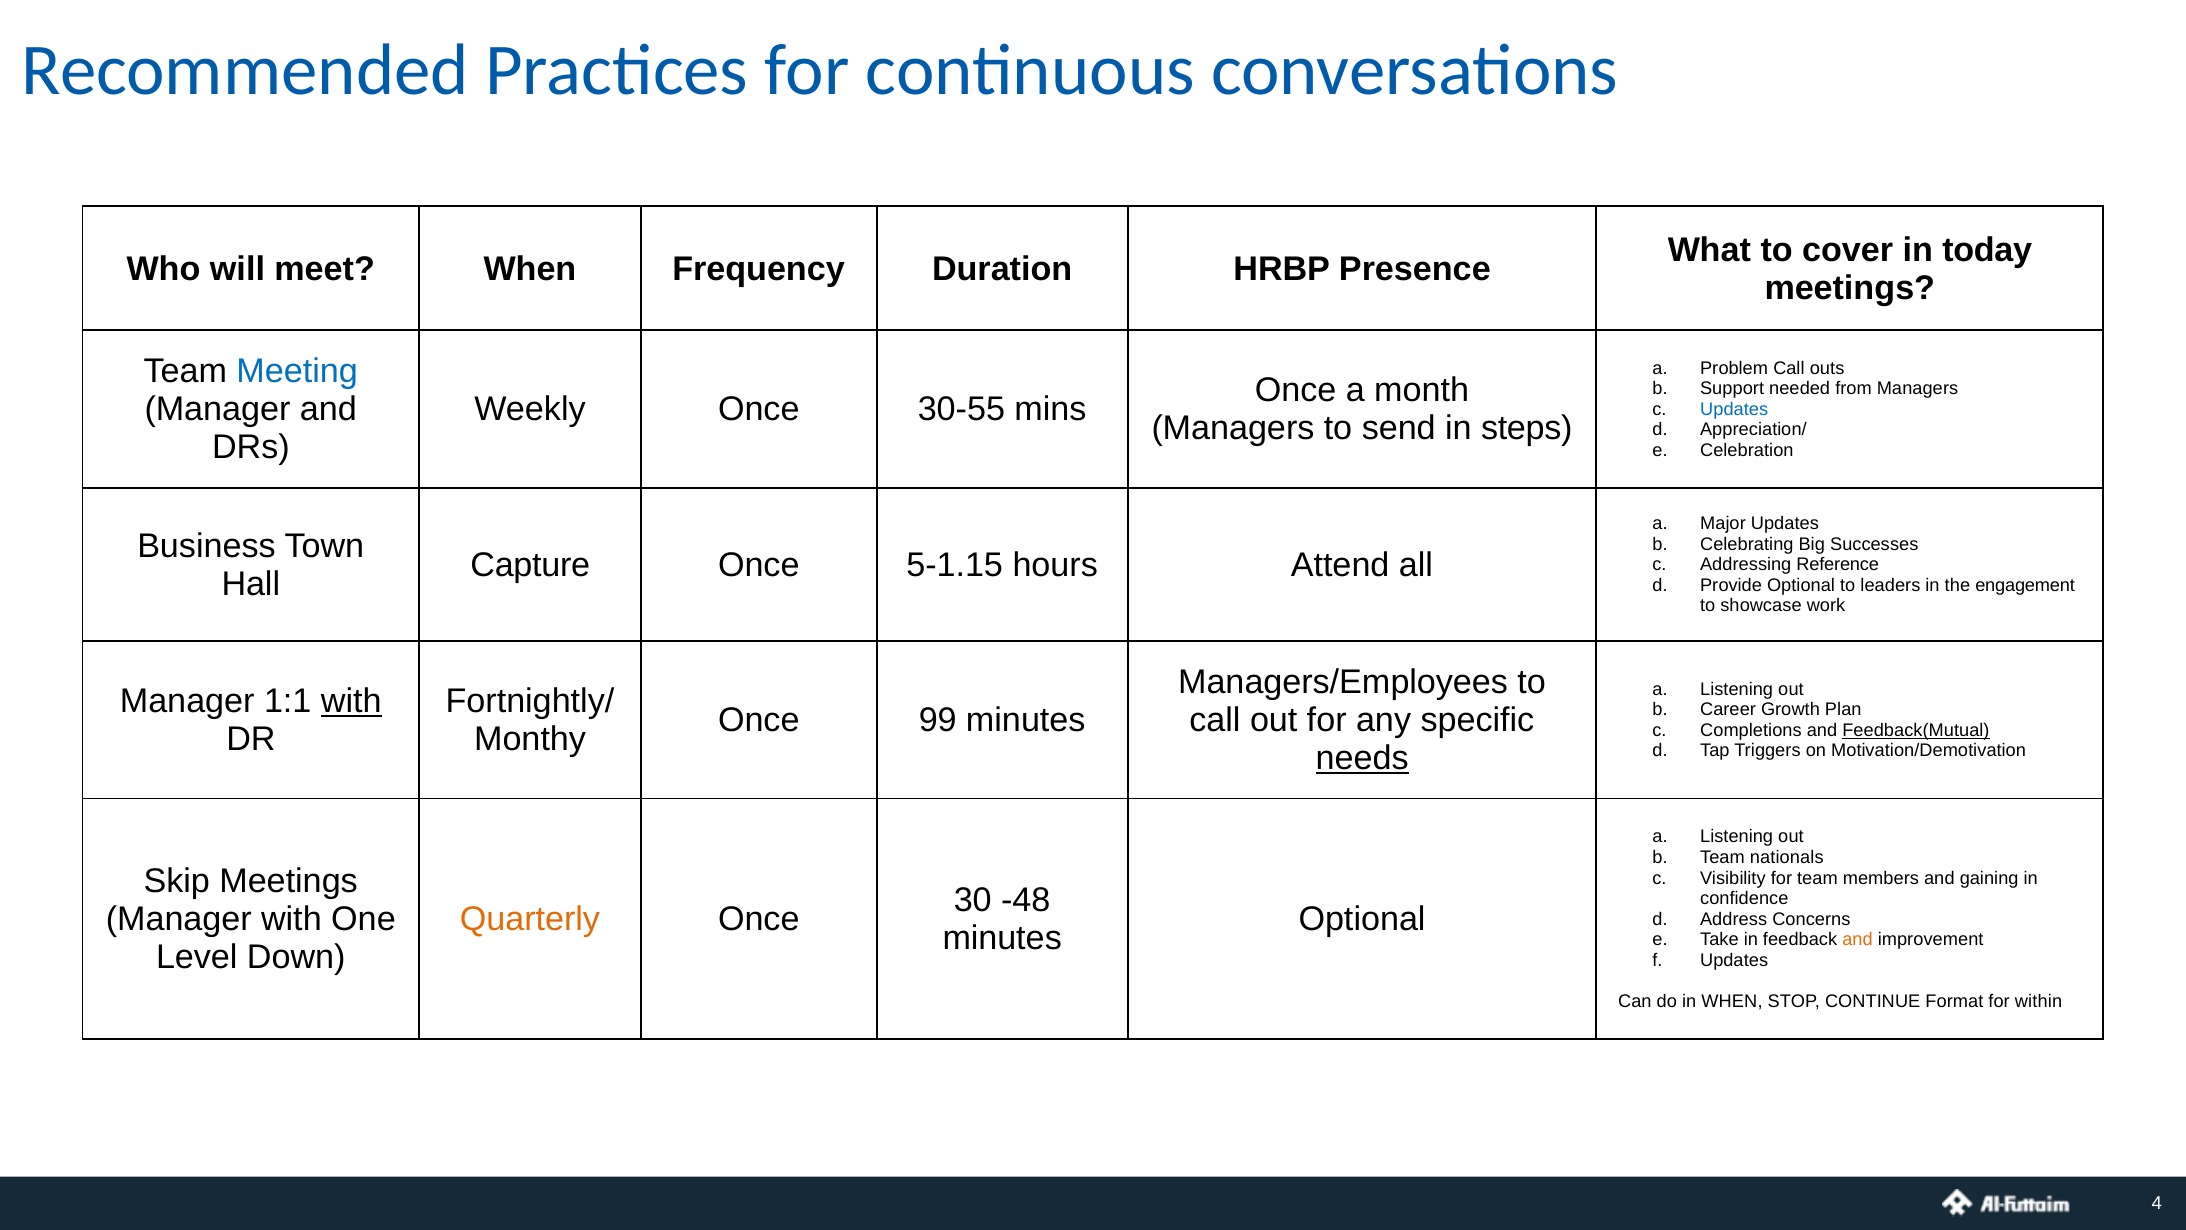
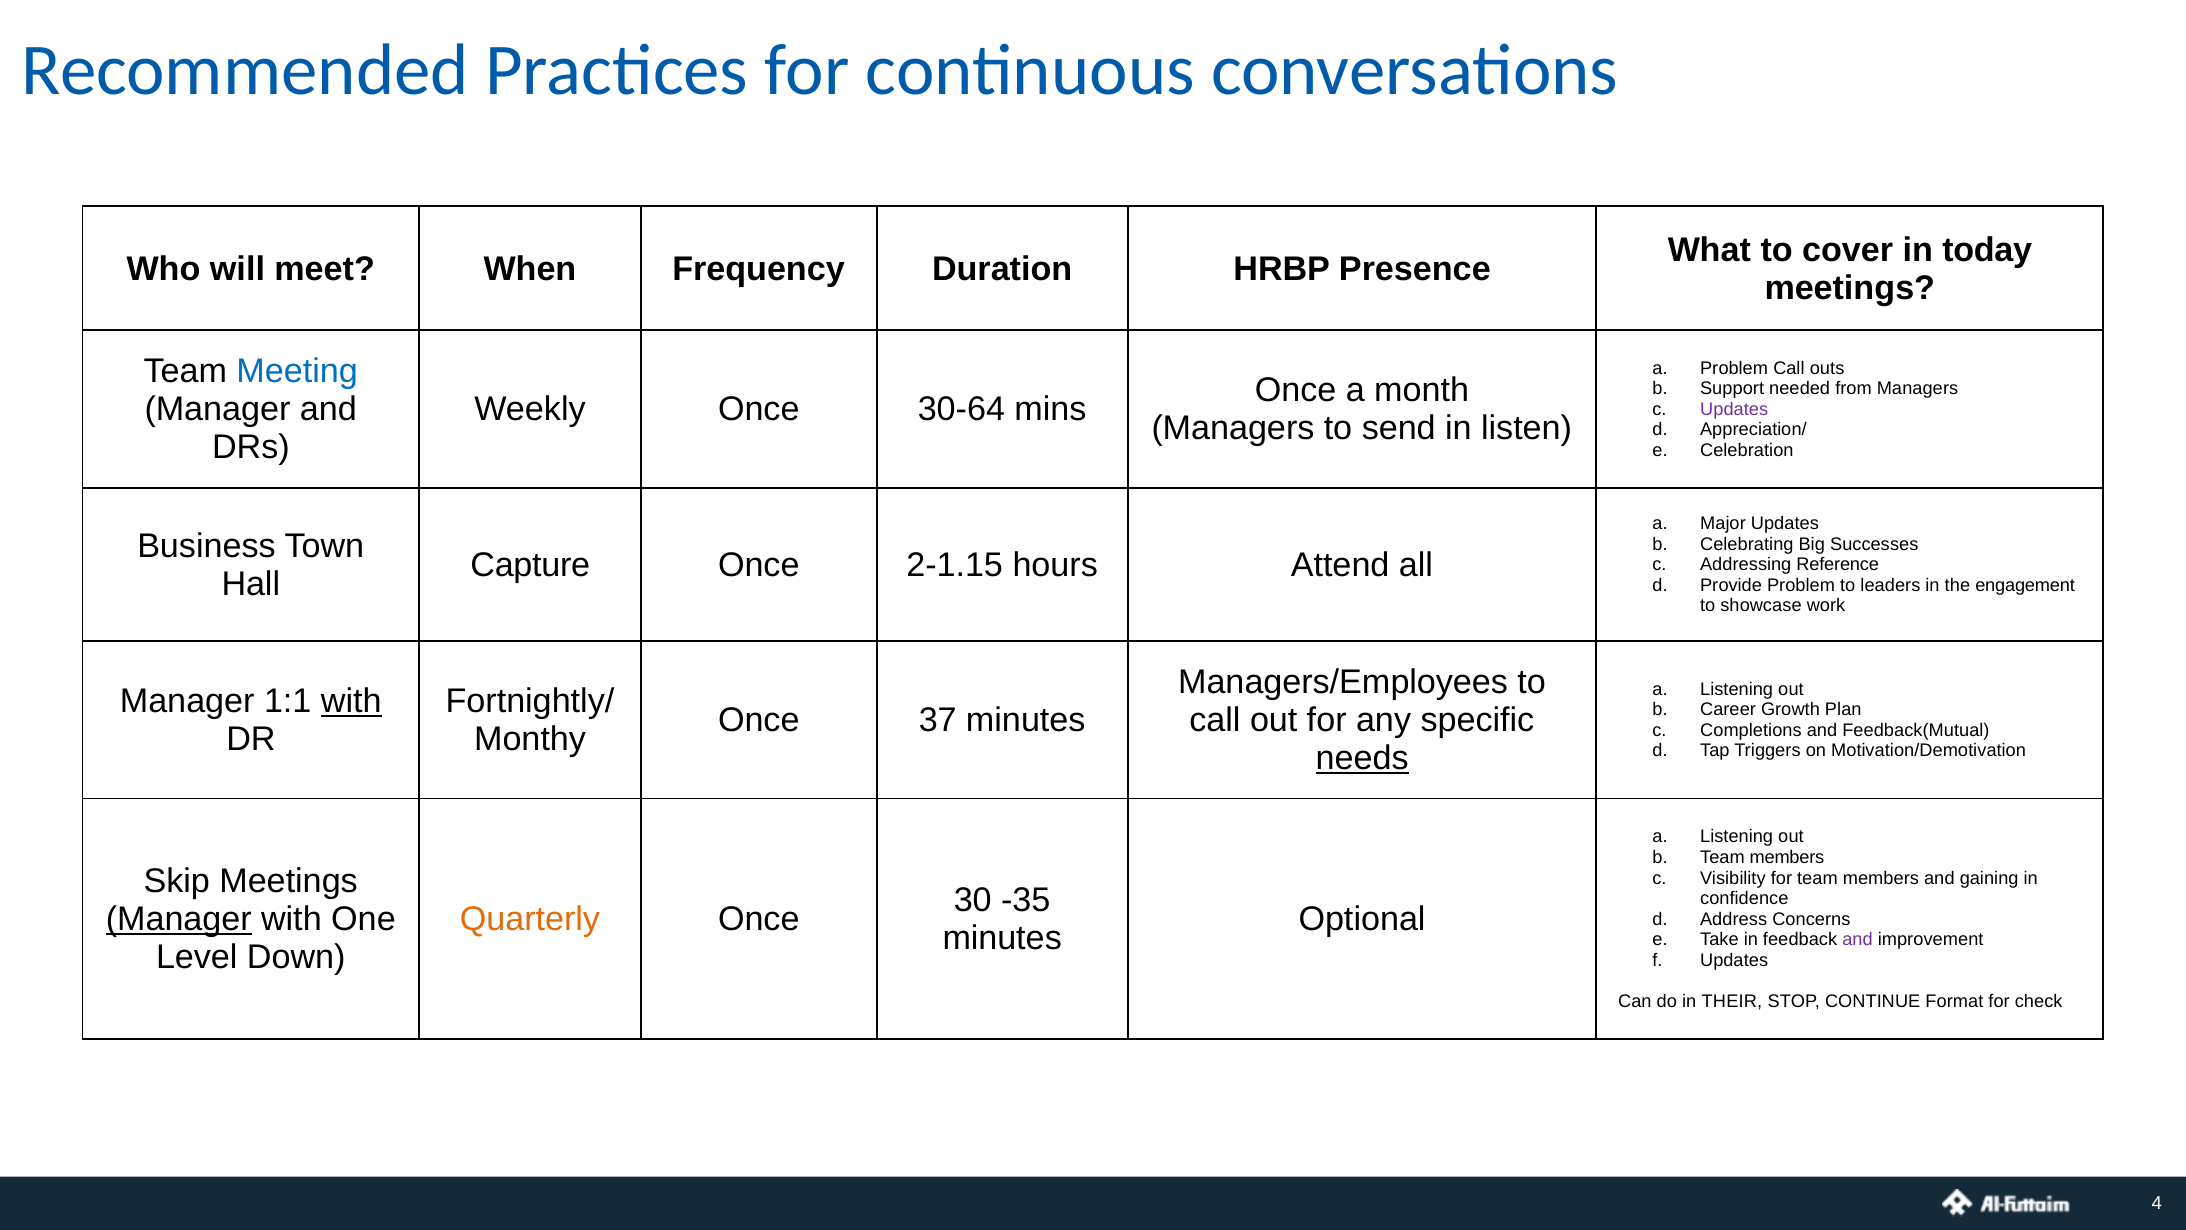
30-55: 30-55 -> 30-64
Updates at (1734, 409) colour: blue -> purple
steps: steps -> listen
5-1.15: 5-1.15 -> 2-1.15
Provide Optional: Optional -> Problem
99: 99 -> 37
Feedback(Mutual underline: present -> none
nationals at (1787, 857): nationals -> members
-48: -48 -> -35
Manager at (179, 919) underline: none -> present
and at (1858, 939) colour: orange -> purple
in WHEN: WHEN -> THEIR
within: within -> check
